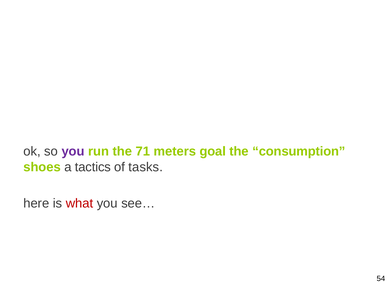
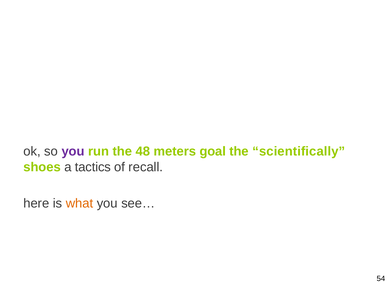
71: 71 -> 48
consumption: consumption -> scientifically
tasks: tasks -> recall
what colour: red -> orange
